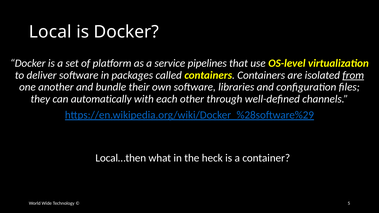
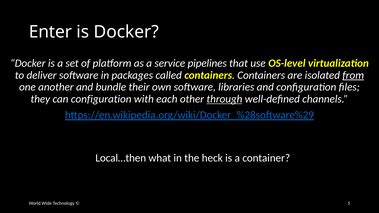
Local: Local -> Enter
can automatically: automatically -> configuration
through underline: none -> present
